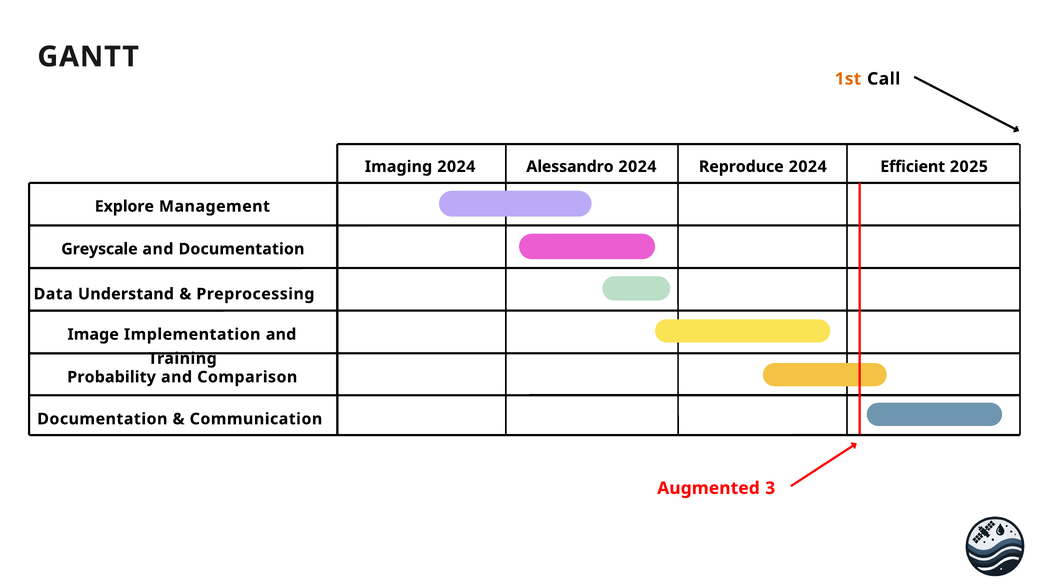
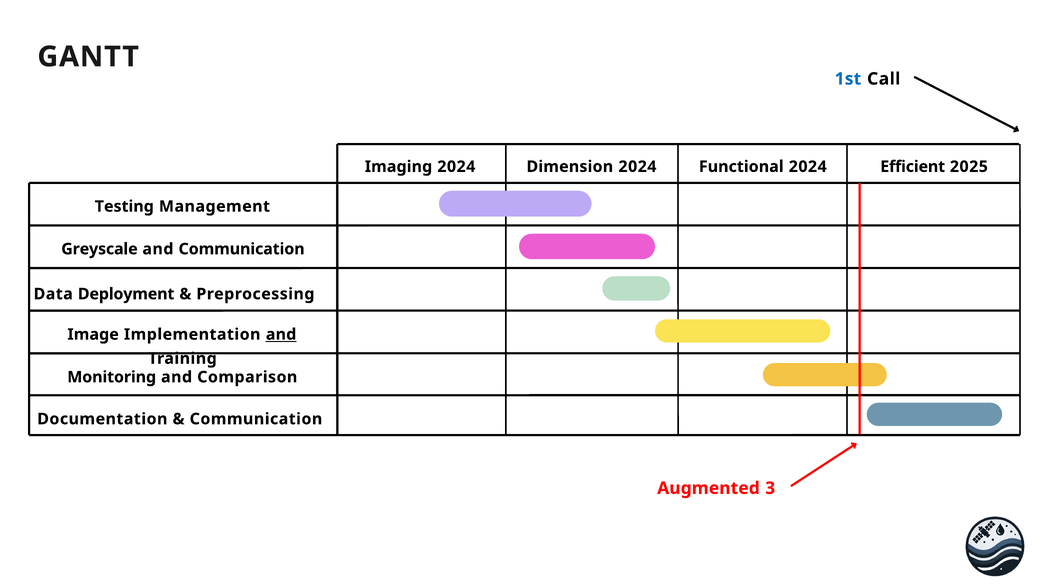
1st colour: orange -> blue
Alessandro: Alessandro -> Dimension
Reproduce: Reproduce -> Functional
Explore: Explore -> Testing
and Documentation: Documentation -> Communication
Understand: Understand -> Deployment
and at (281, 334) underline: none -> present
Probability: Probability -> Monitoring
